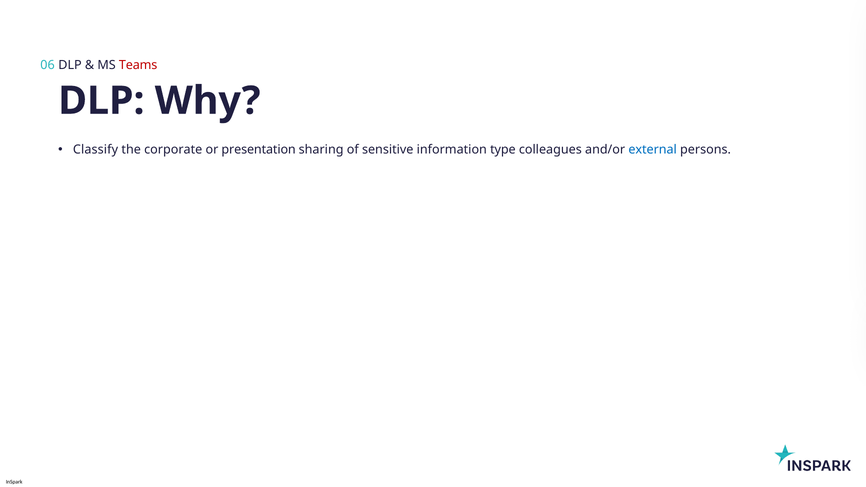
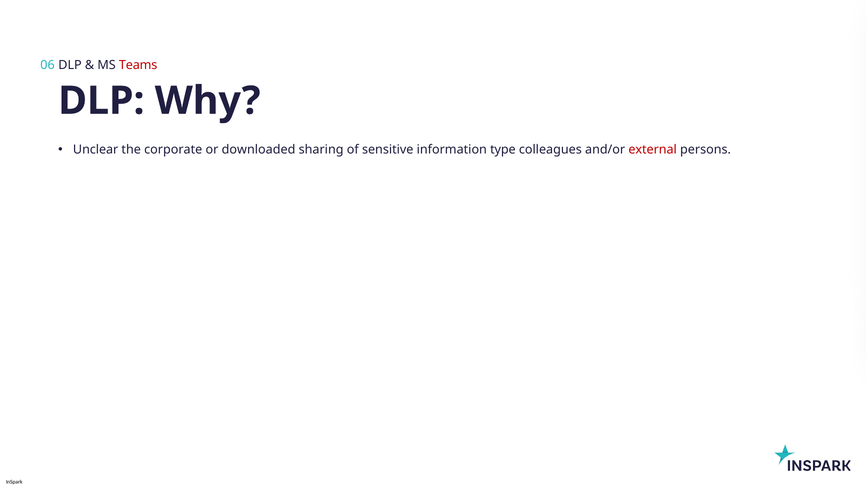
Classify: Classify -> Unclear
presentation: presentation -> downloaded
external colour: blue -> red
